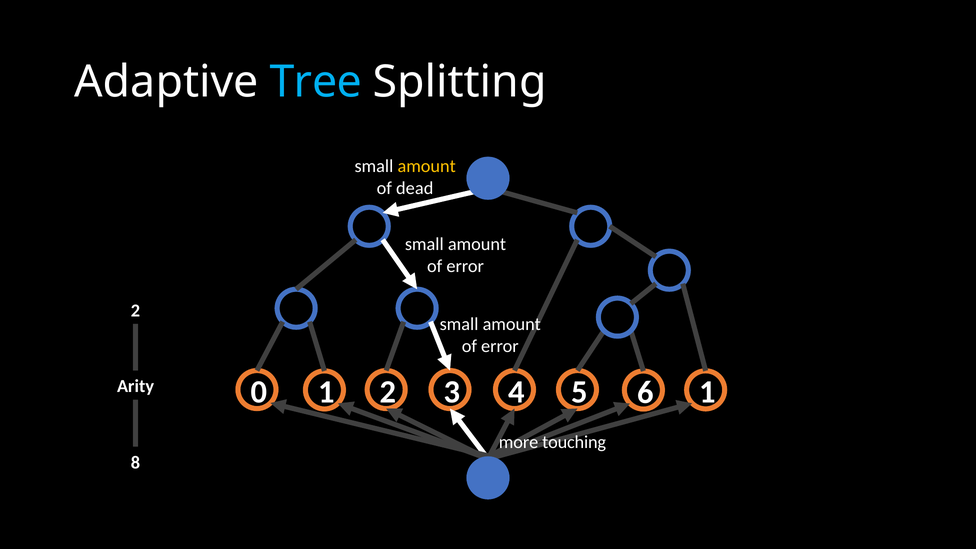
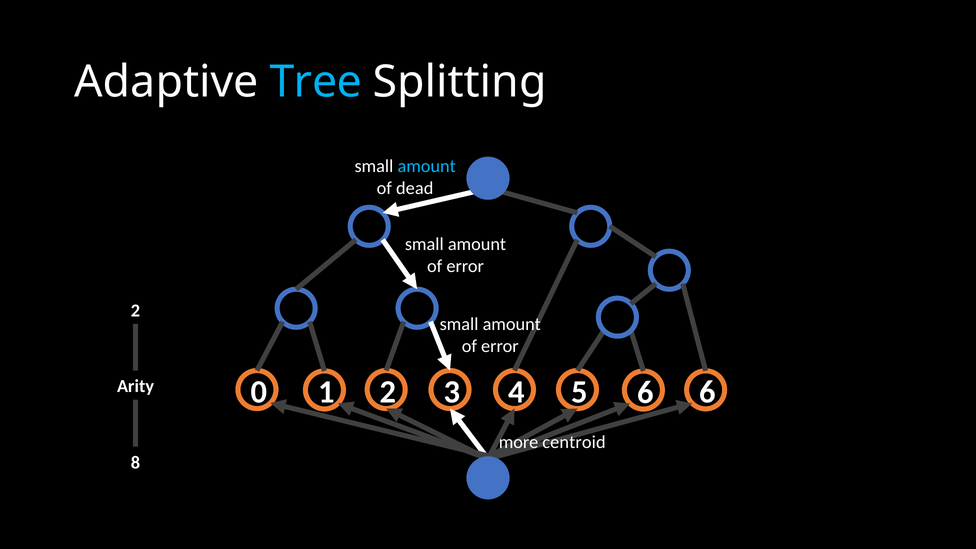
amount at (427, 166) colour: yellow -> light blue
1 at (708, 392): 1 -> 6
touching: touching -> centroid
